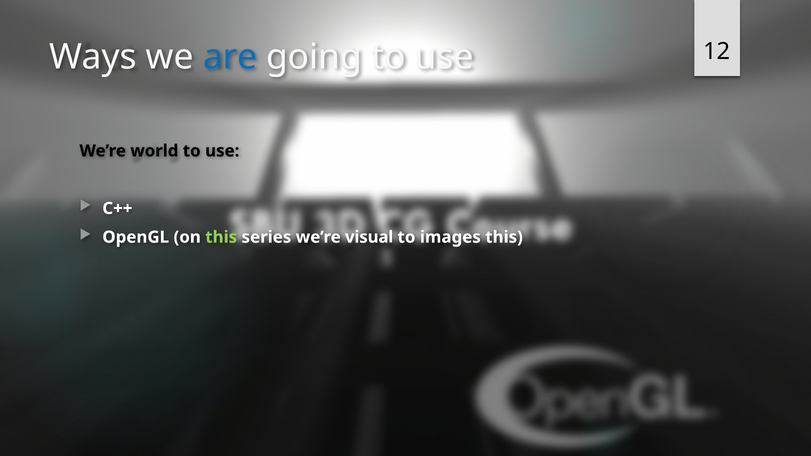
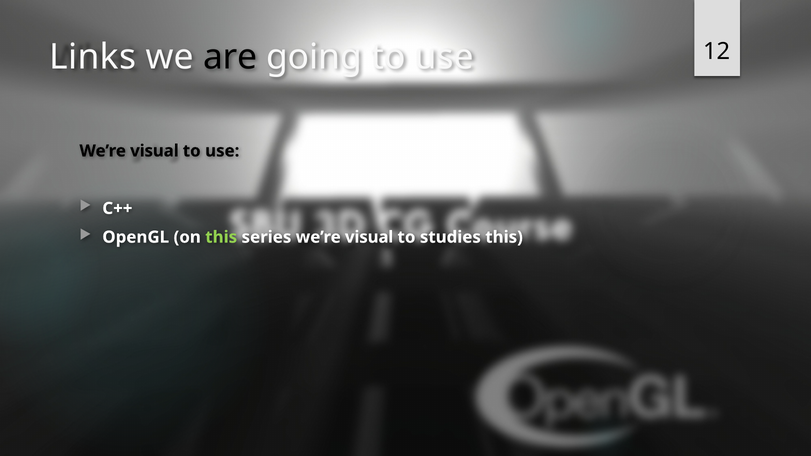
Ways: Ways -> Links
are colour: blue -> black
world at (154, 151): world -> visual
images: images -> studies
